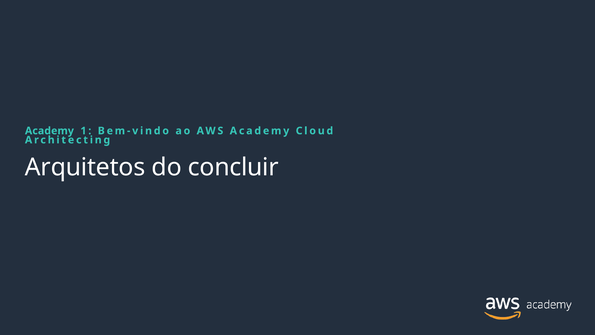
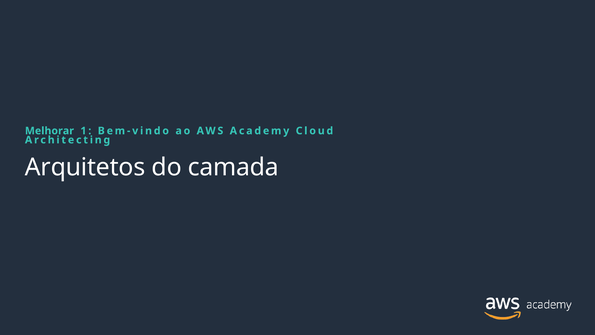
Academy at (49, 131): Academy -> Melhorar
concluir: concluir -> camada
